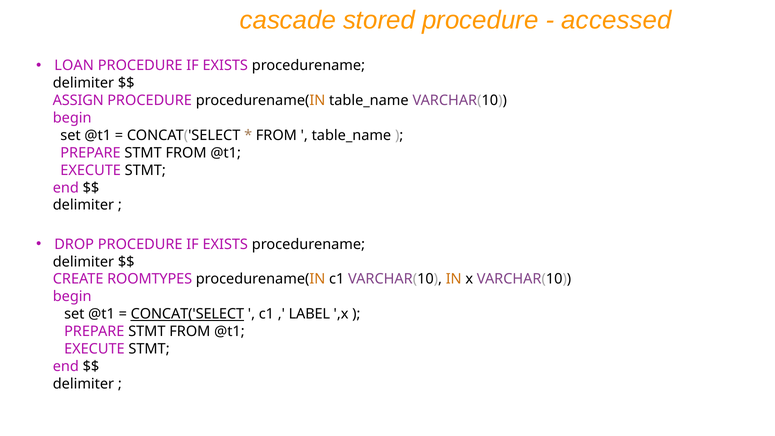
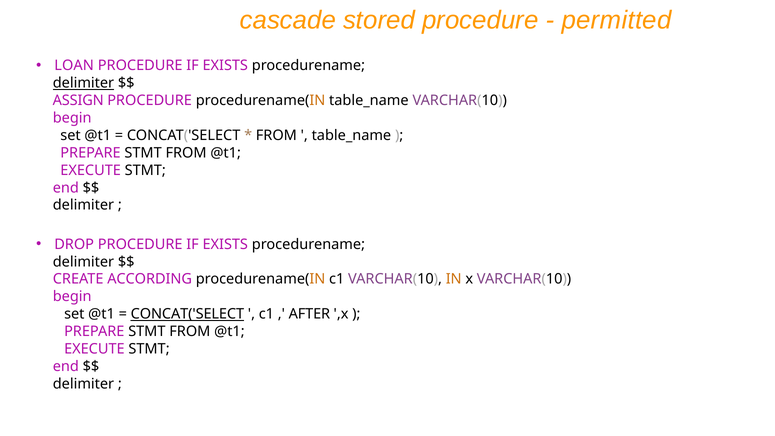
accessed: accessed -> permitted
delimiter at (83, 83) underline: none -> present
ROOMTYPES: ROOMTYPES -> ACCORDING
LABEL: LABEL -> AFTER
